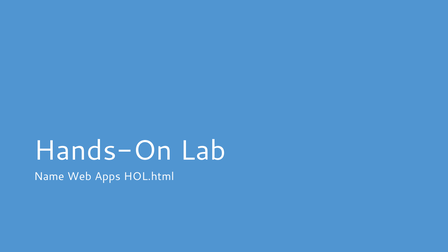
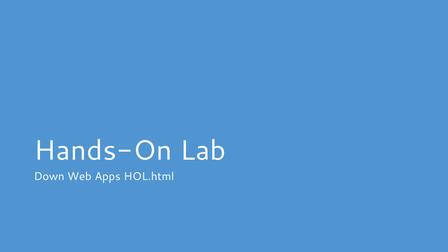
Name: Name -> Down
